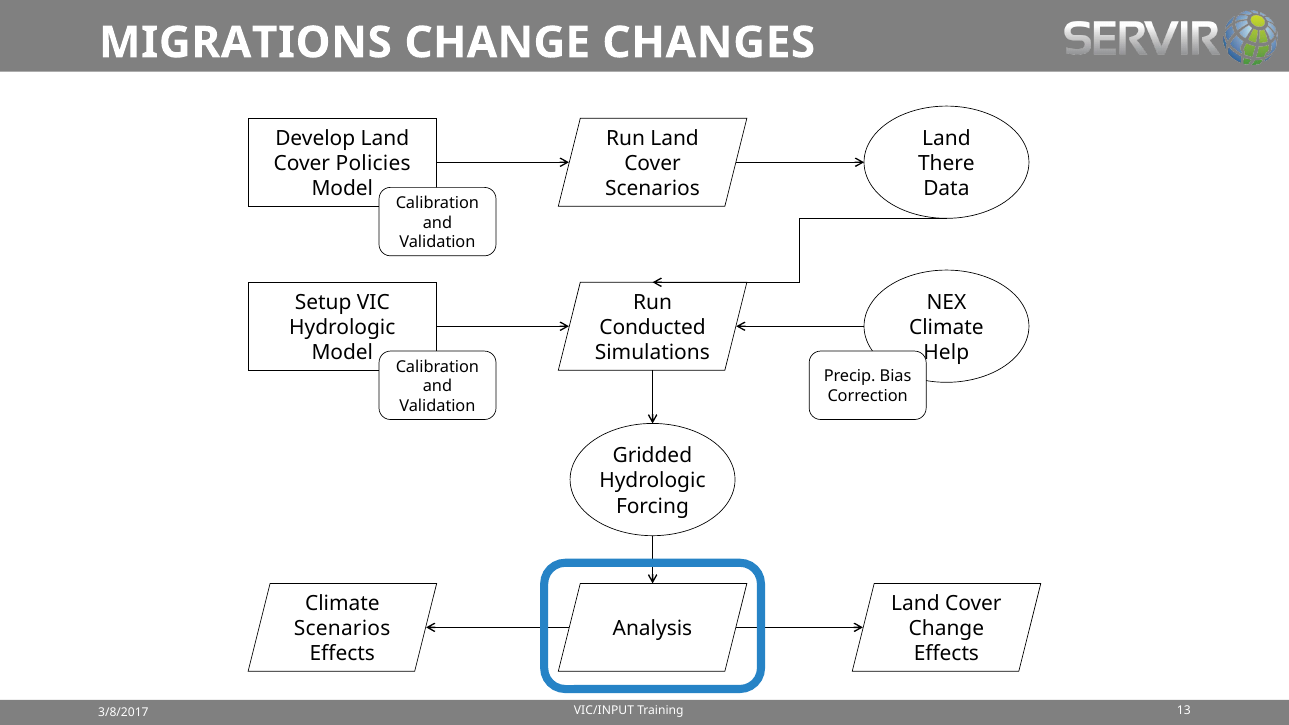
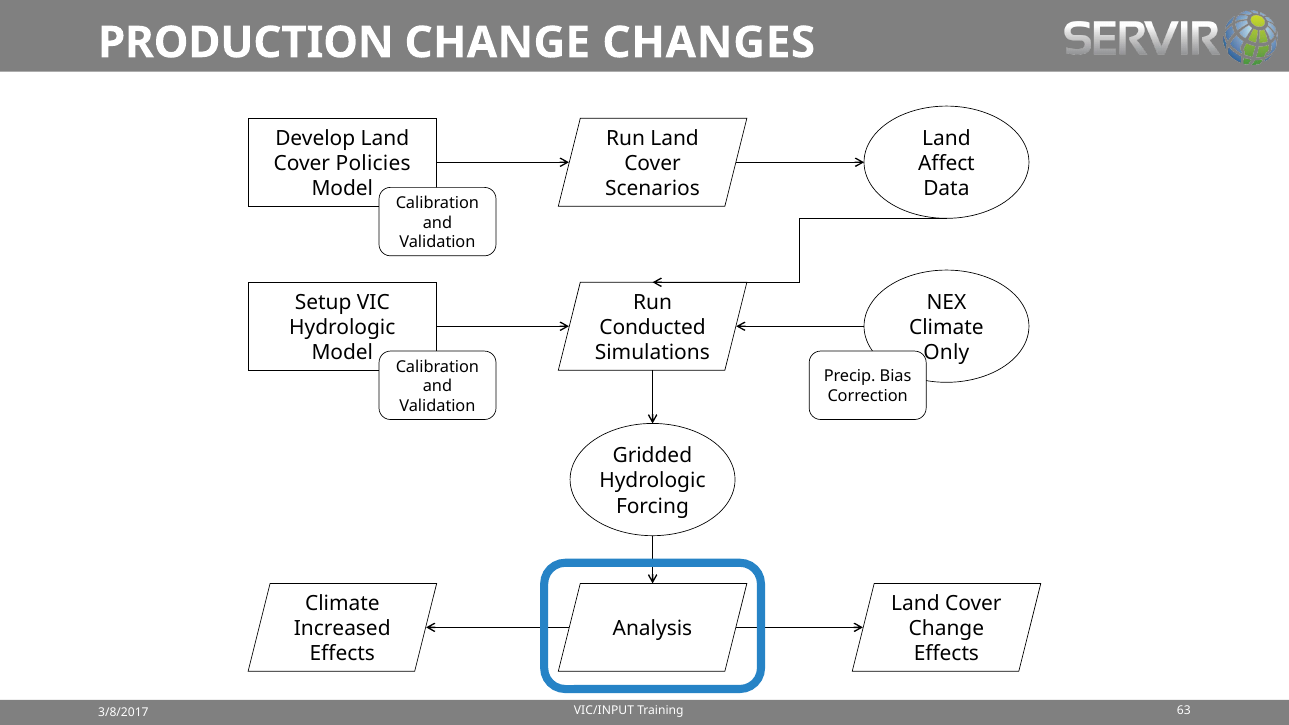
MIGRATIONS: MIGRATIONS -> PRODUCTION
There: There -> Affect
Help: Help -> Only
Scenarios at (342, 629): Scenarios -> Increased
13: 13 -> 63
